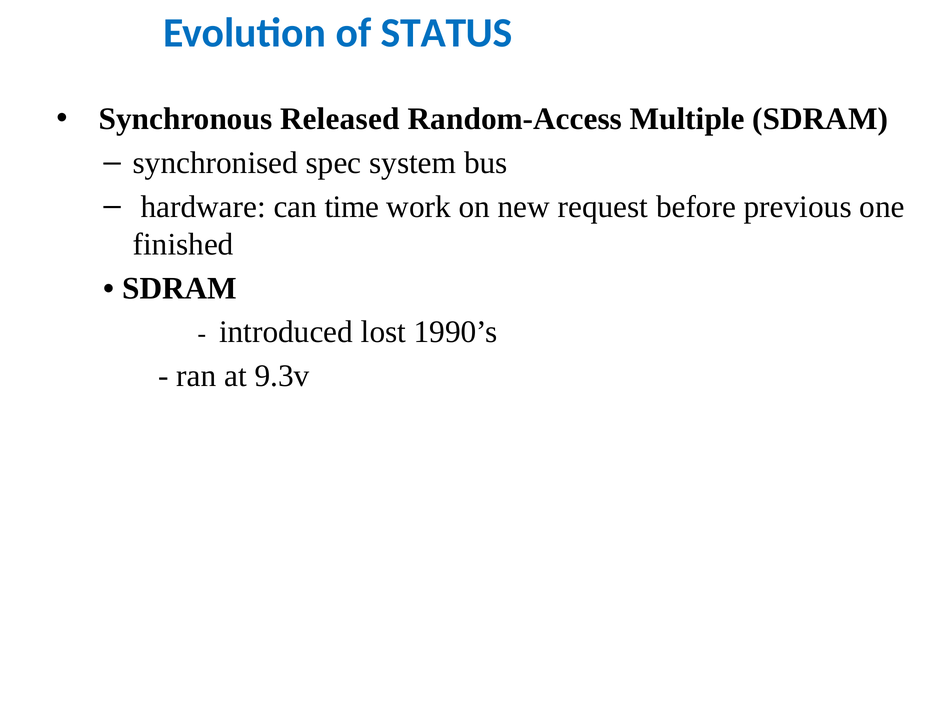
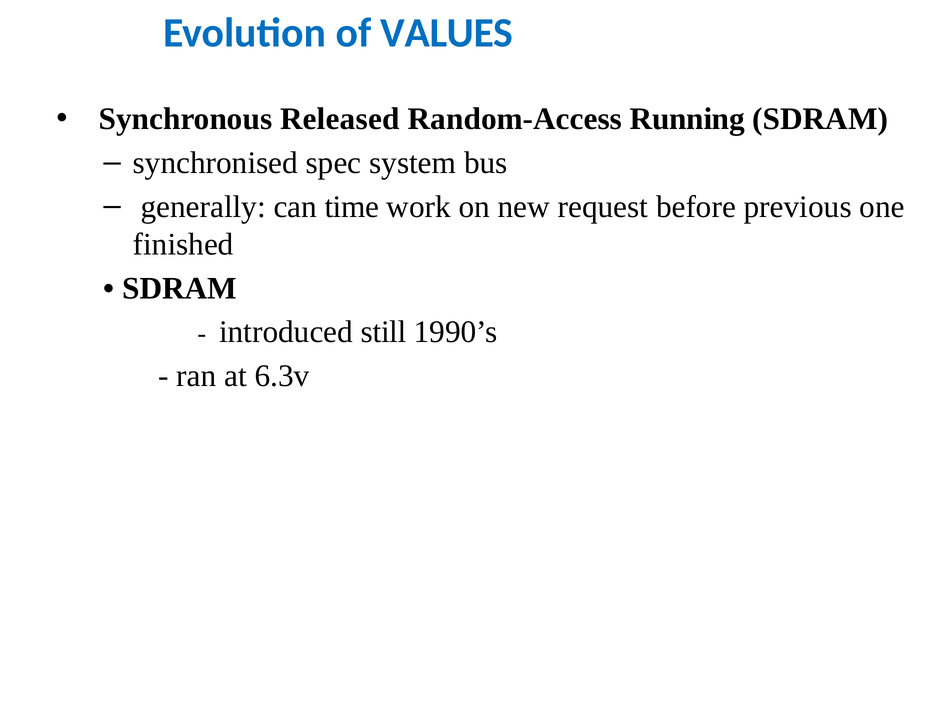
STATUS: STATUS -> VALUES
Multiple: Multiple -> Running
hardware: hardware -> generally
lost: lost -> still
9.3v: 9.3v -> 6.3v
